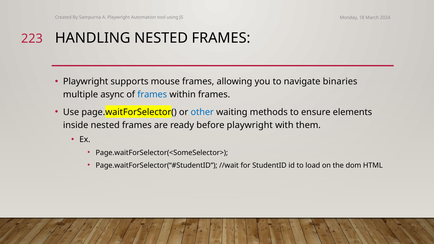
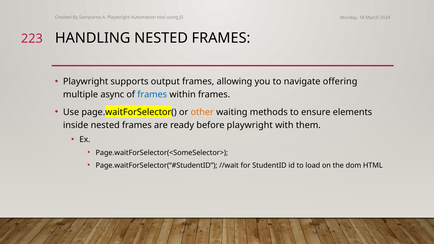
mouse: mouse -> output
binaries: binaries -> offering
other colour: blue -> orange
